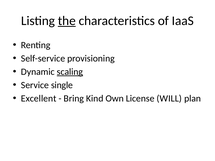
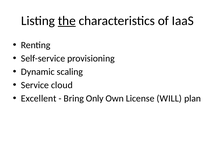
scaling underline: present -> none
single: single -> cloud
Kind: Kind -> Only
